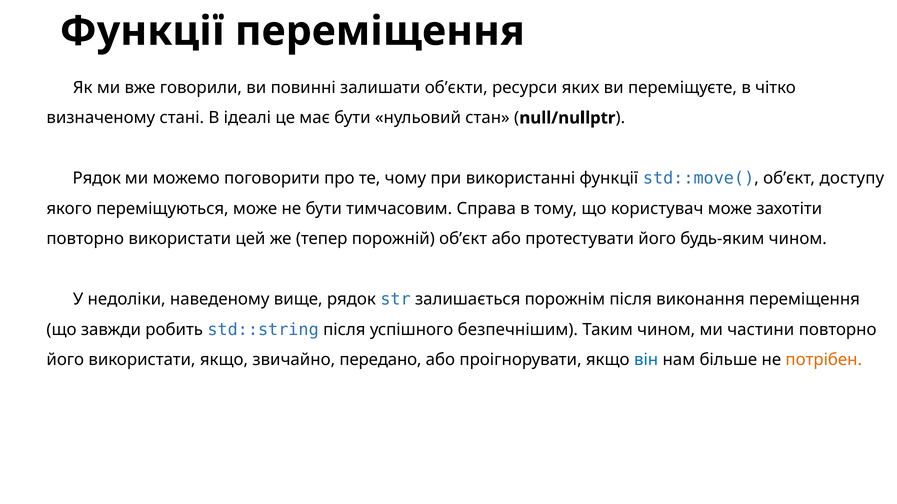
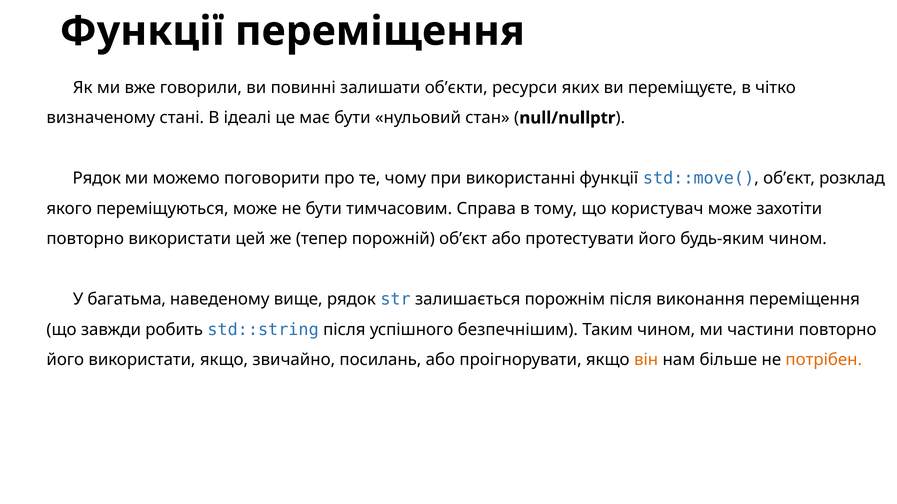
доступу: доступу -> розклад
недоліки: недоліки -> багатьма
передано: передано -> посилань
він colour: blue -> orange
